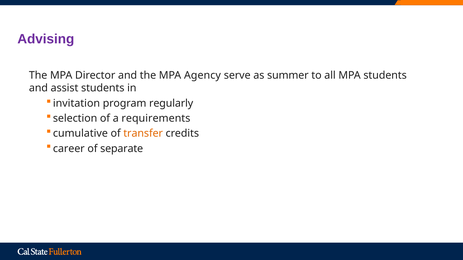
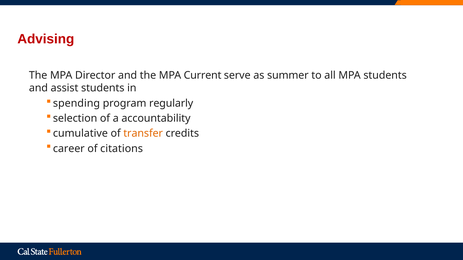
Advising colour: purple -> red
Agency: Agency -> Current
invitation: invitation -> spending
requirements: requirements -> accountability
separate: separate -> citations
